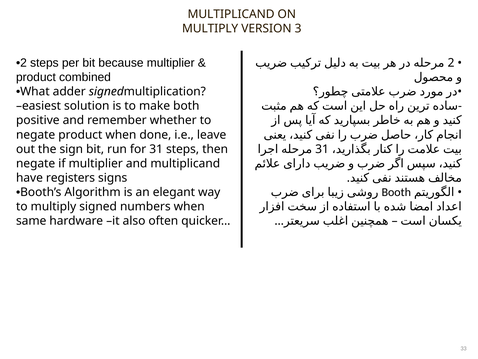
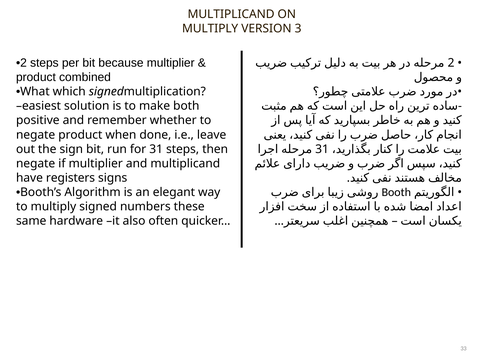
adder: adder -> which
numbers when: when -> these
